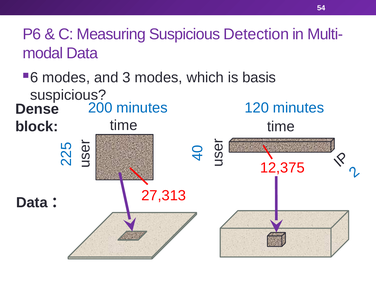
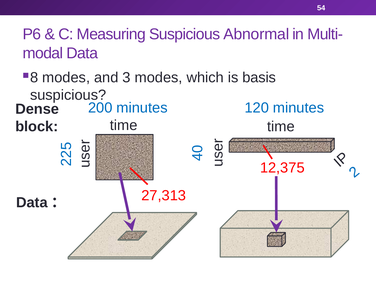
Detection: Detection -> Abnormal
6: 6 -> 8
